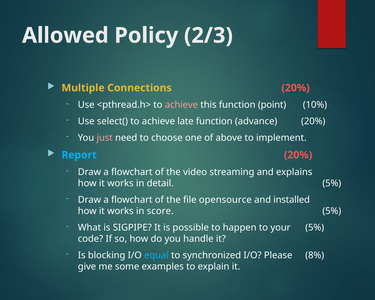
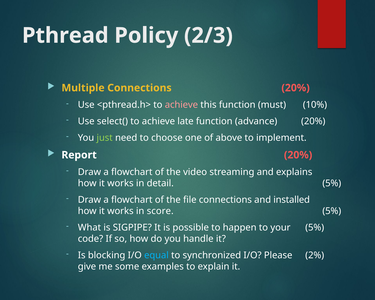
Allowed: Allowed -> Pthread
point: point -> must
just colour: pink -> light green
Report colour: light blue -> white
file opensource: opensource -> connections
8%: 8% -> 2%
